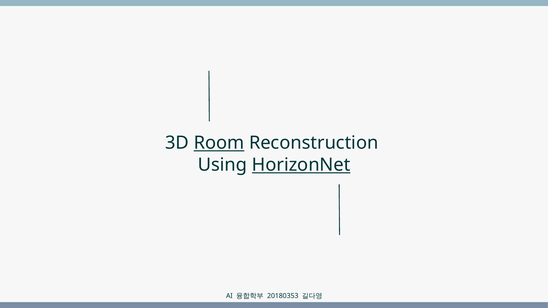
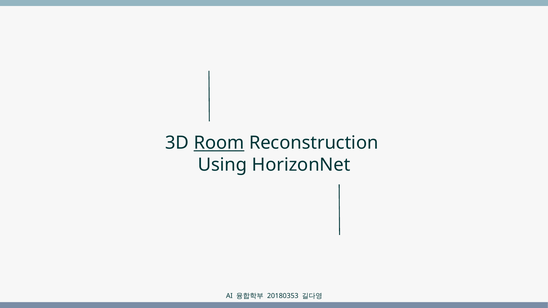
HorizonNet underline: present -> none
